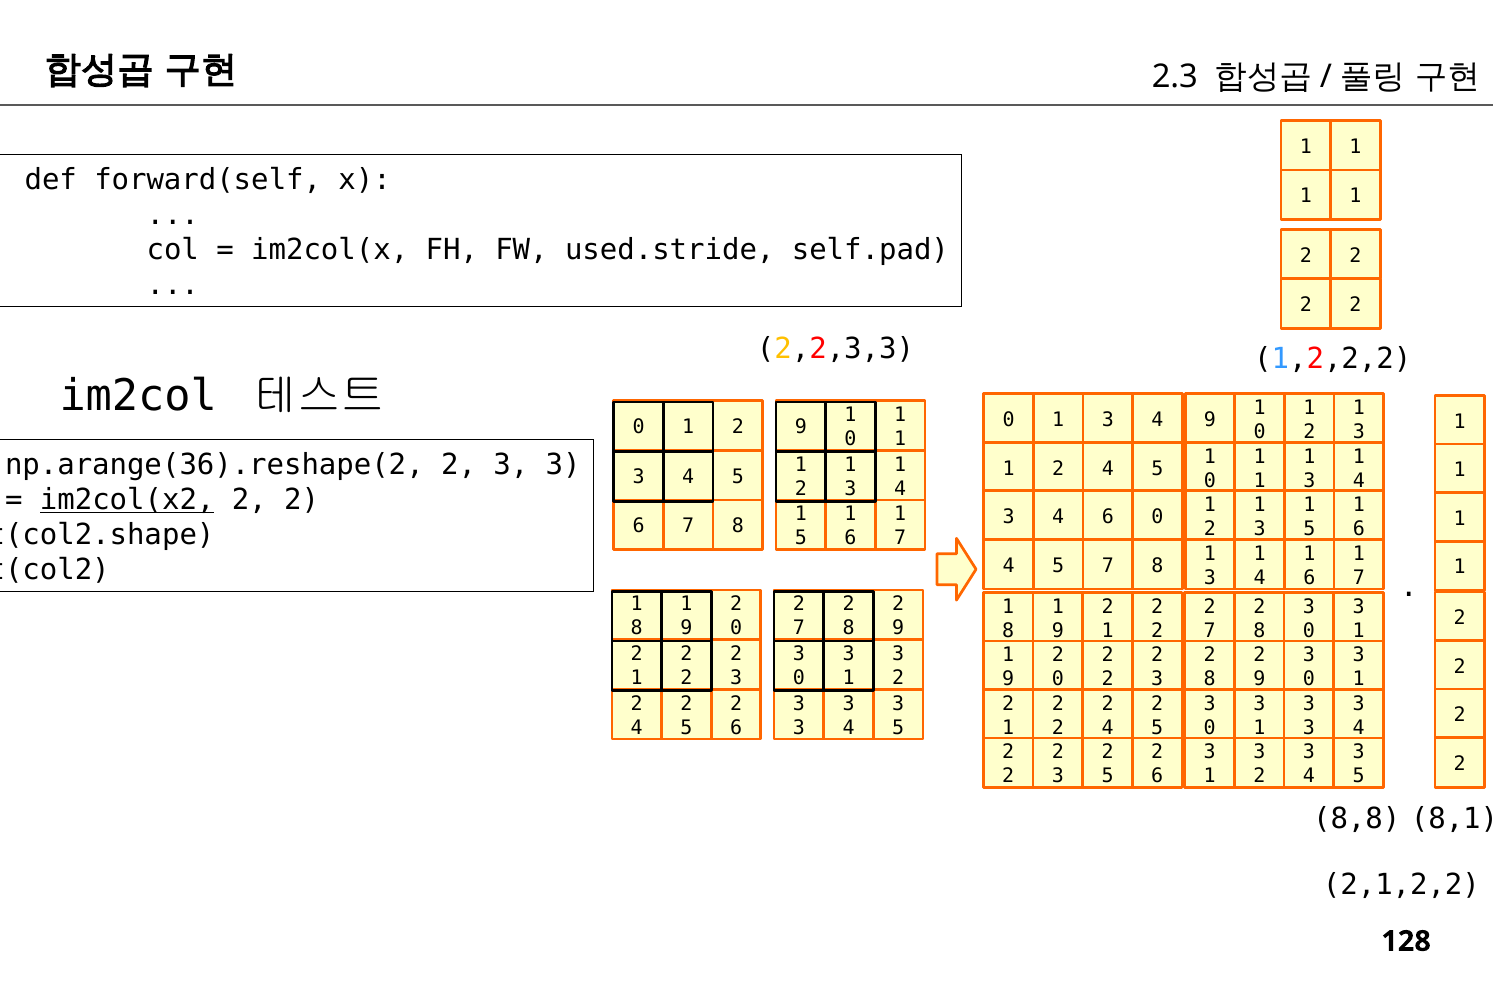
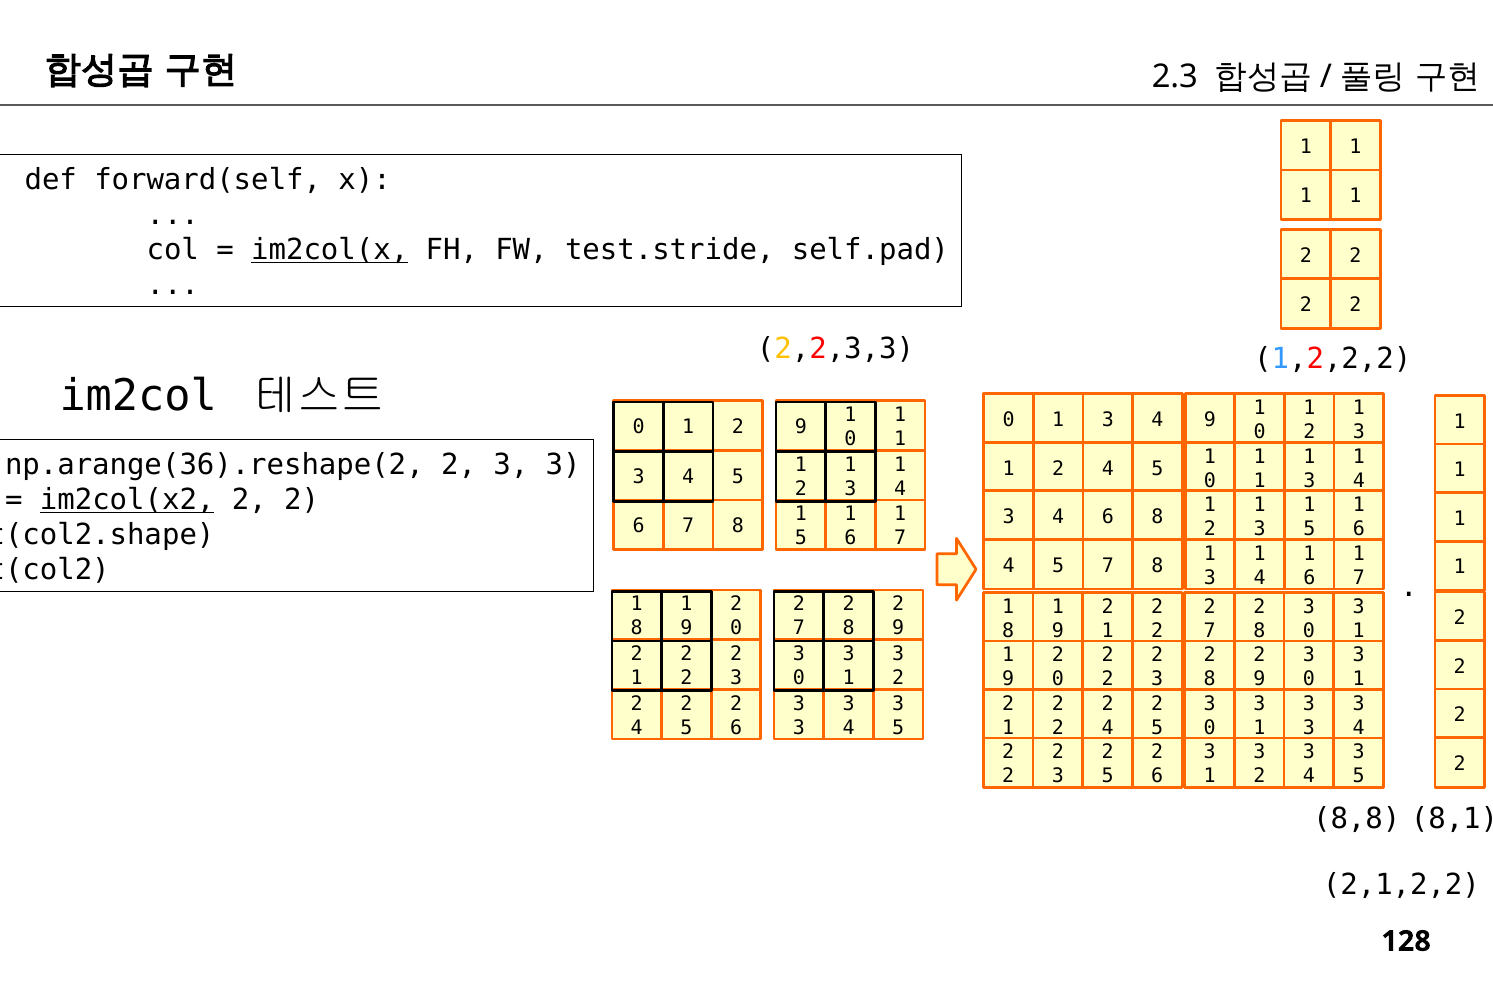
im2col(x underline: none -> present
used.stride: used.stride -> test.stride
6 0: 0 -> 8
